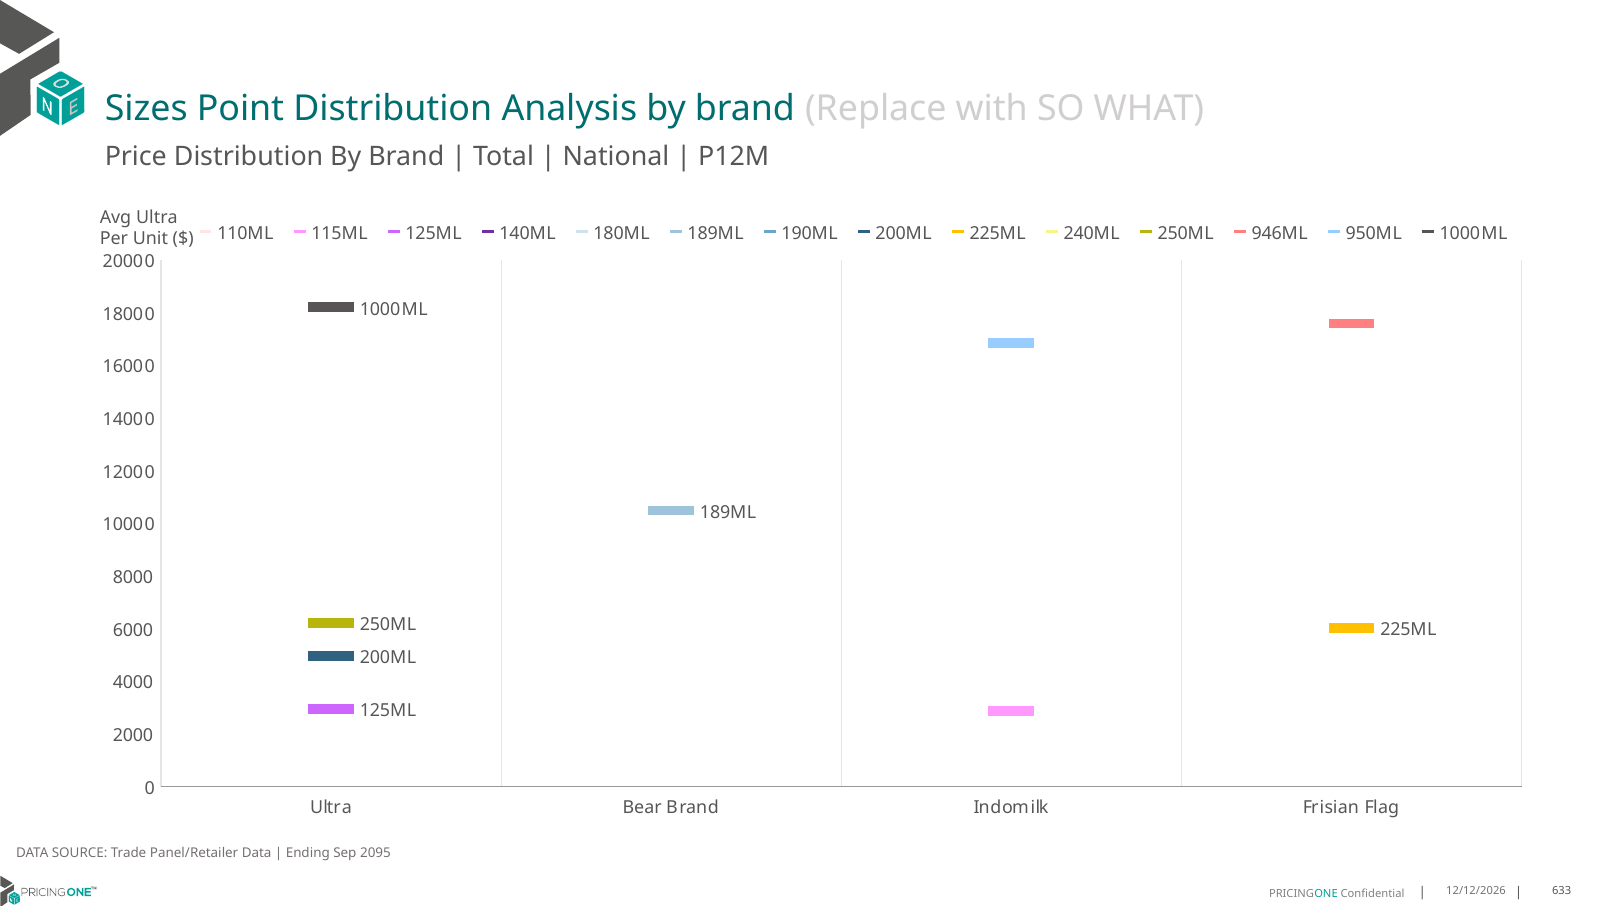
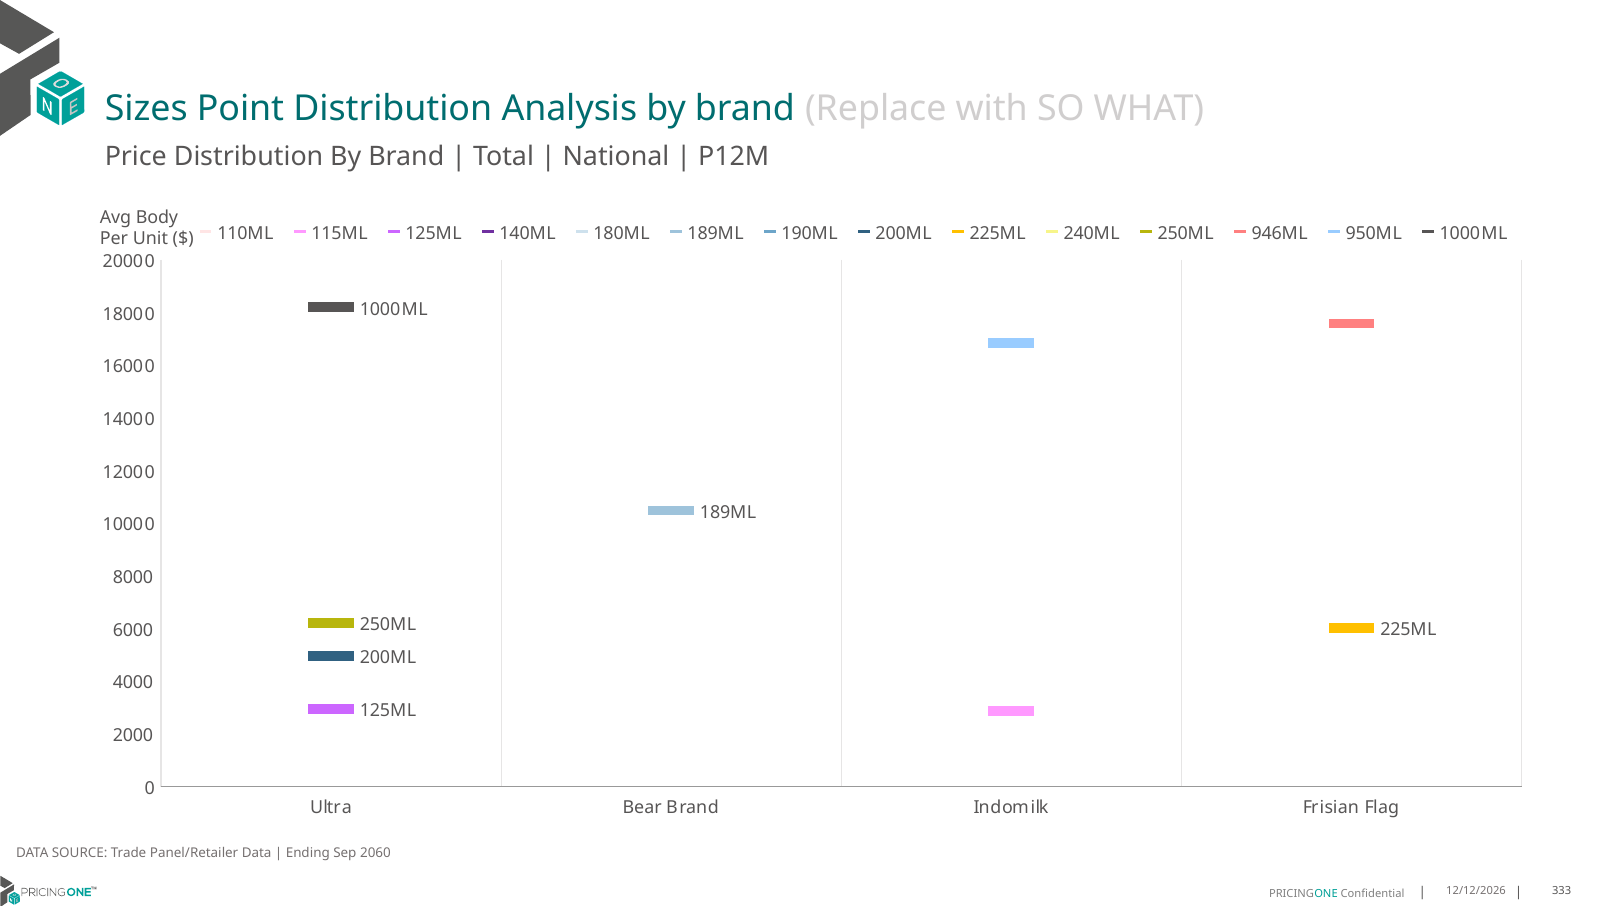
Avg Ultra: Ultra -> Body
2095: 2095 -> 2060
633: 633 -> 333
